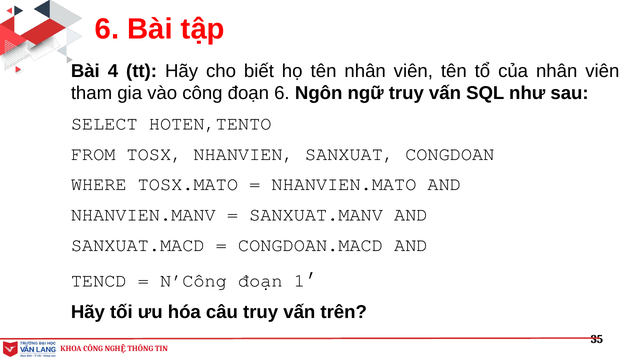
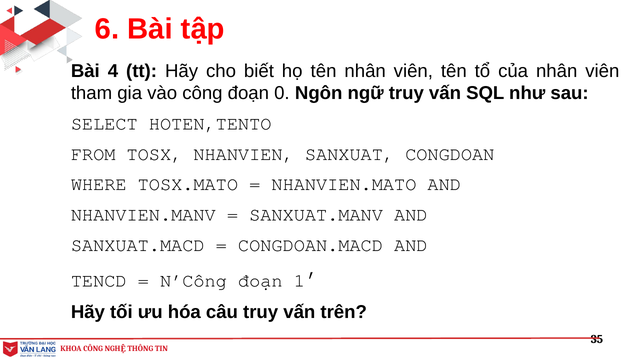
đoạn 6: 6 -> 0
